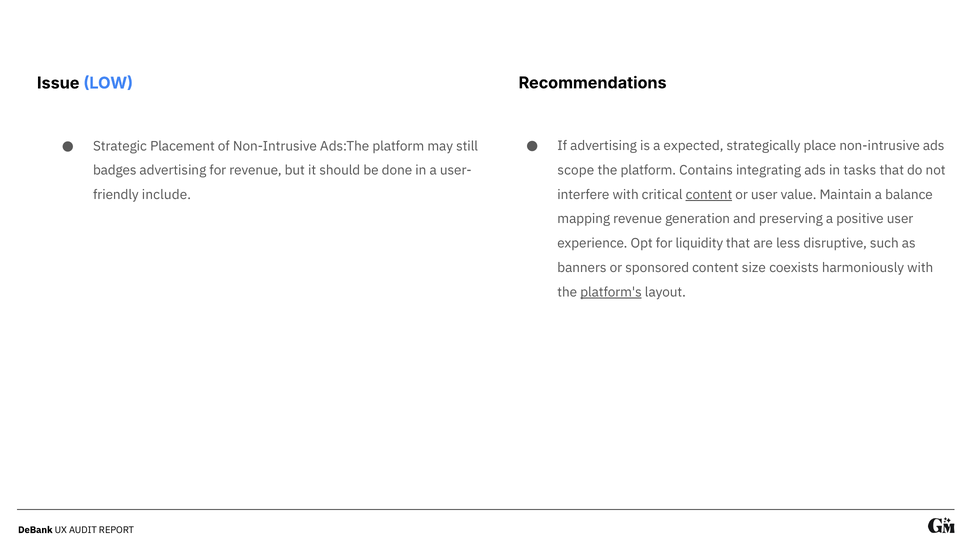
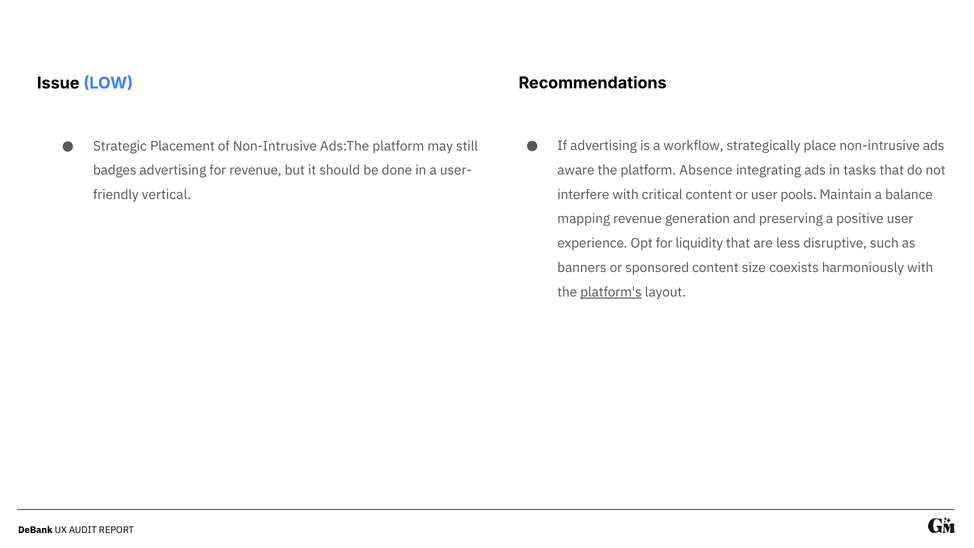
expected: expected -> workflow
scope: scope -> aware
Contains: Contains -> Absence
content at (709, 195) underline: present -> none
value: value -> pools
include: include -> vertical
